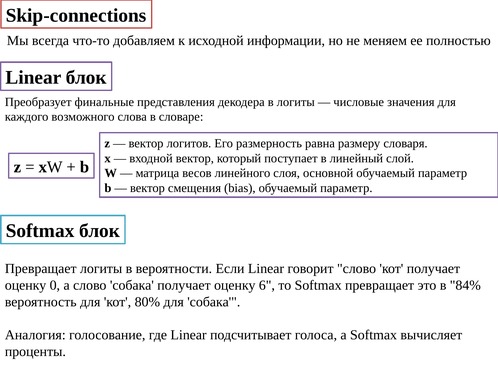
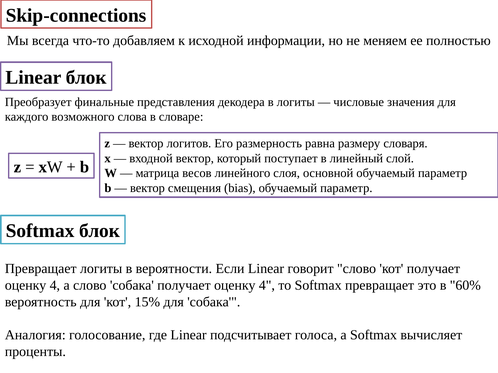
0 at (55, 286): 0 -> 4
собака получает оценку 6: 6 -> 4
84%: 84% -> 60%
80%: 80% -> 15%
